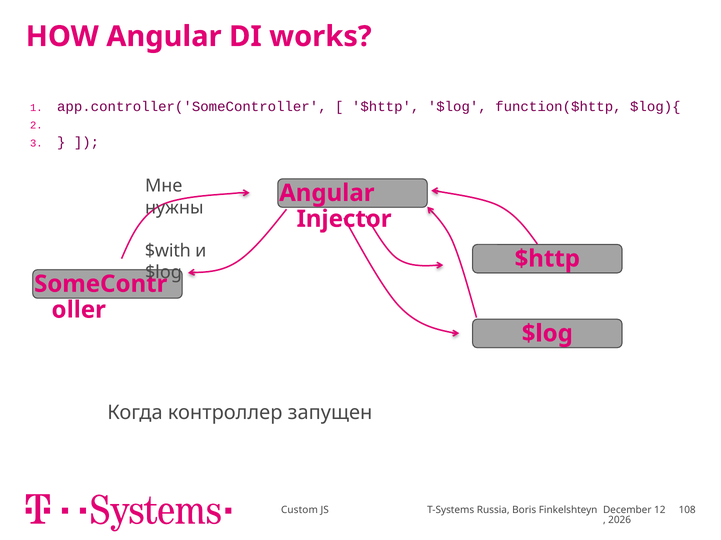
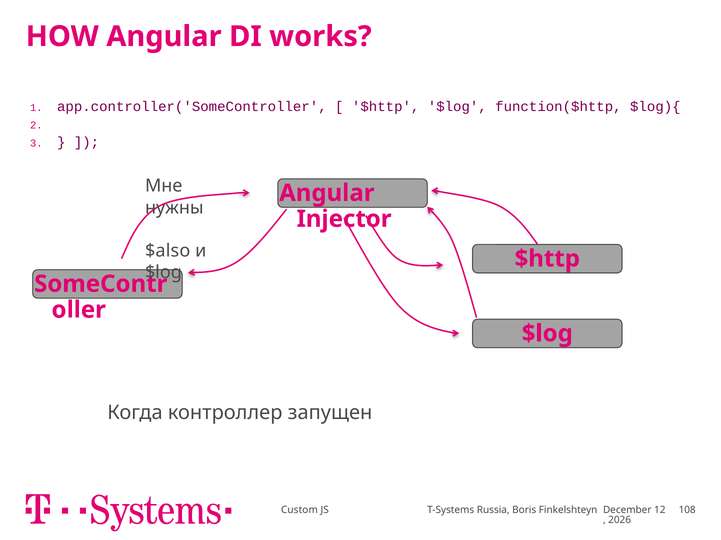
$with: $with -> $also
